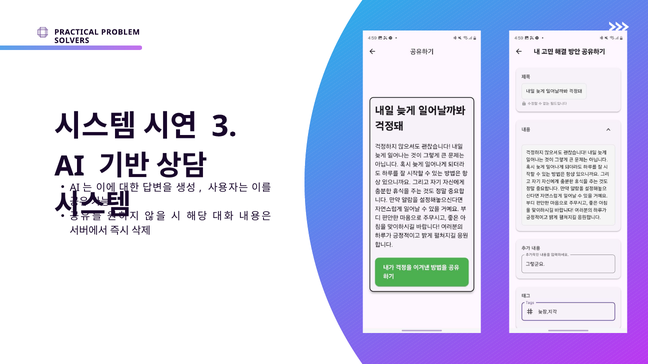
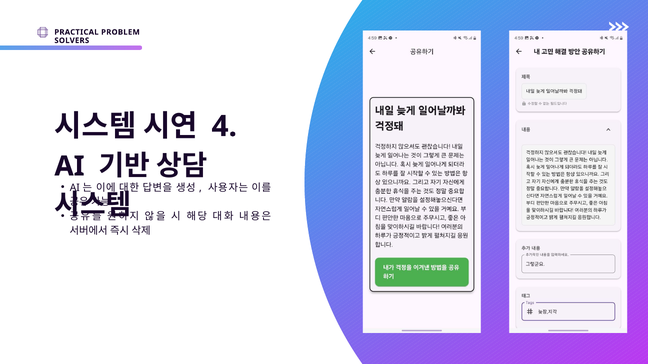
3: 3 -> 4
